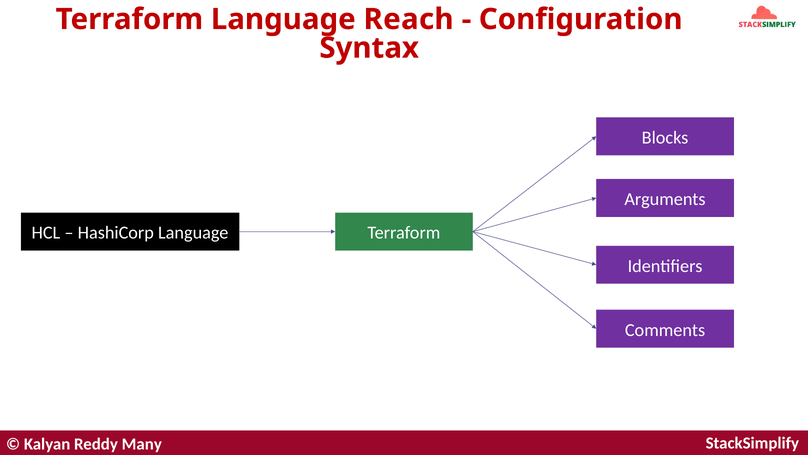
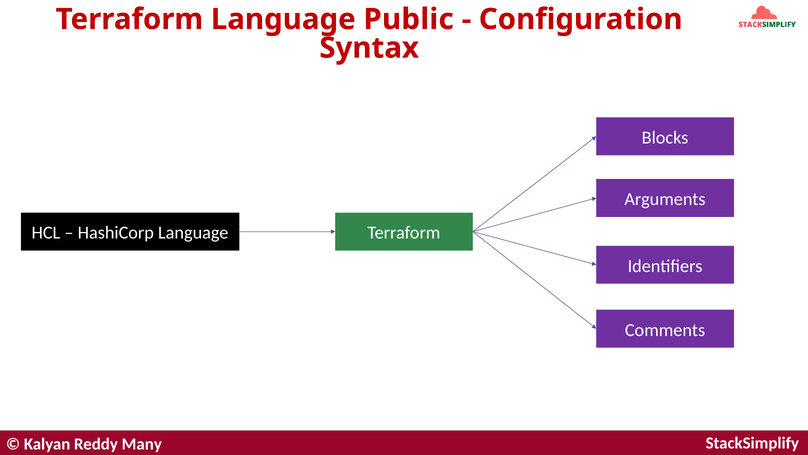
Reach: Reach -> Public
